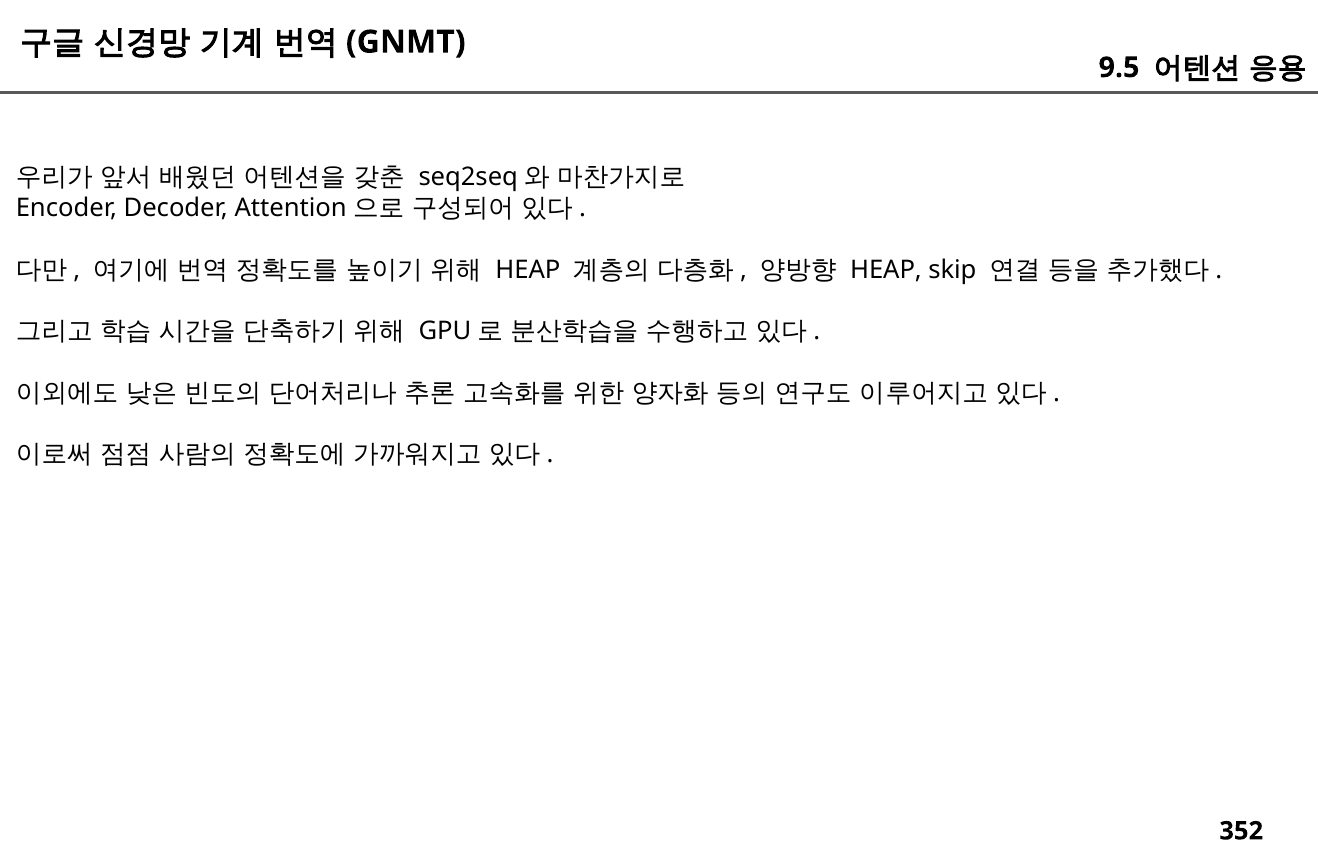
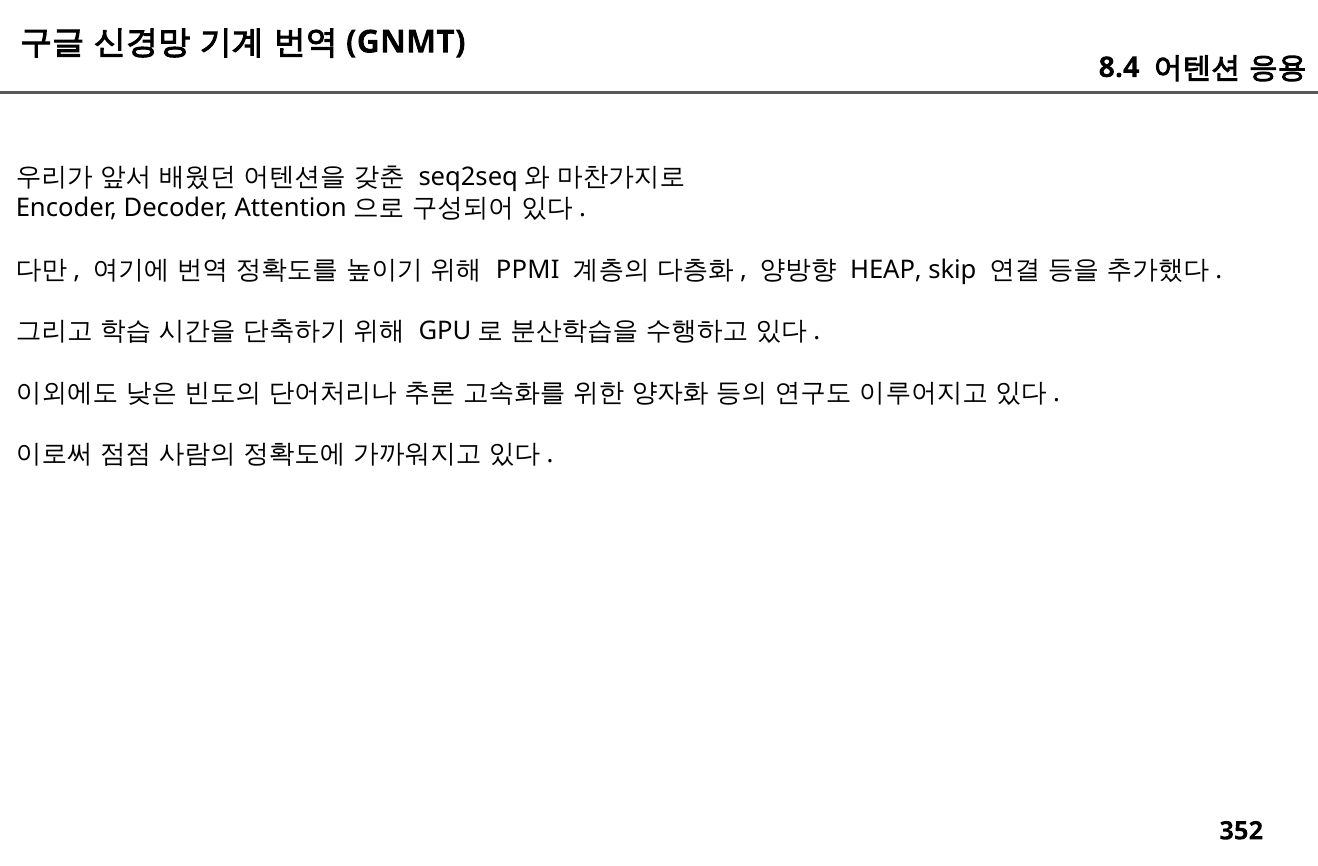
9.5: 9.5 -> 8.4
HEAP at (528, 270): HEAP -> PPMI
